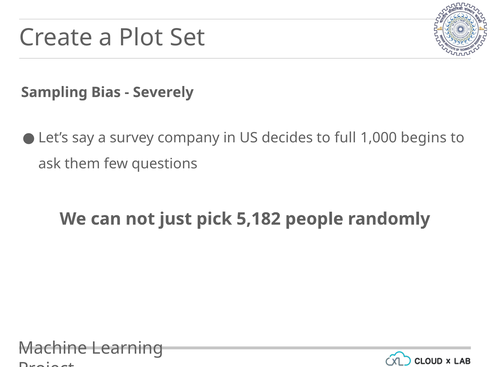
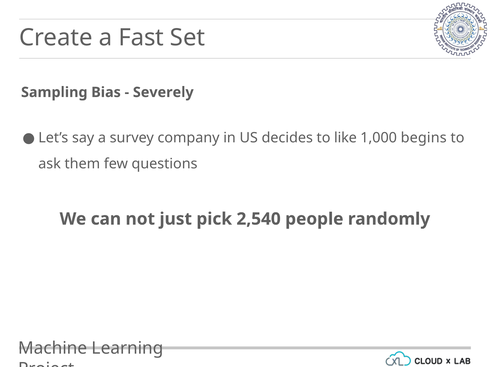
Plot: Plot -> Fast
full: full -> like
5,182: 5,182 -> 2,540
